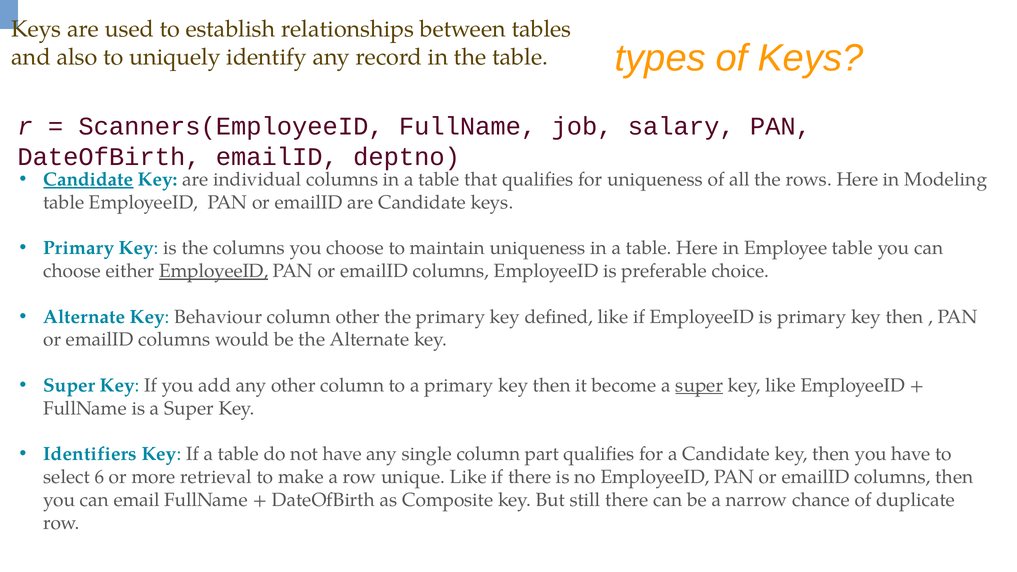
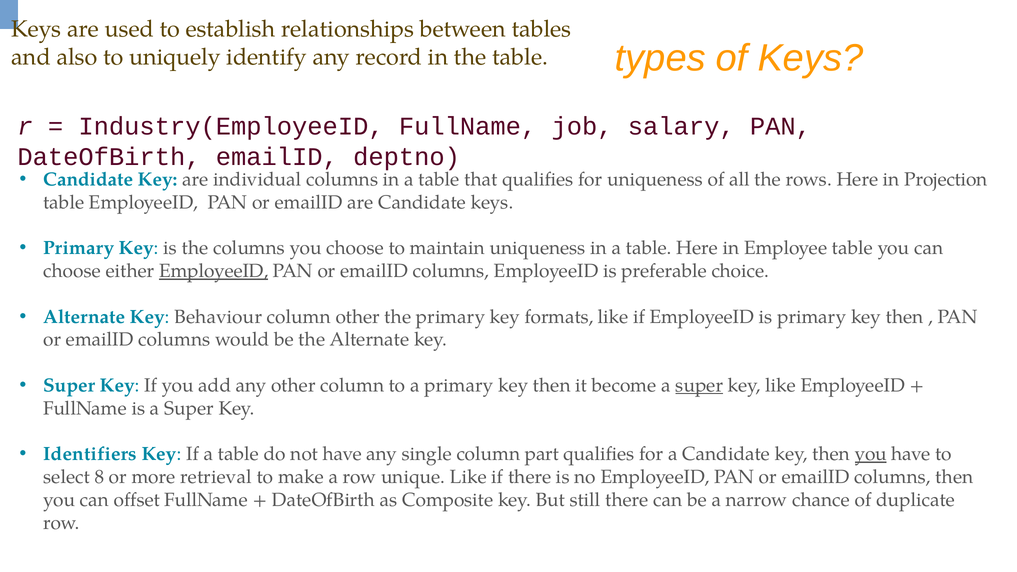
Scanners(EmployeeID: Scanners(EmployeeID -> Industry(EmployeeID
Candidate at (88, 180) underline: present -> none
Modeling: Modeling -> Projection
defined: defined -> formats
you at (871, 454) underline: none -> present
6: 6 -> 8
email: email -> offset
